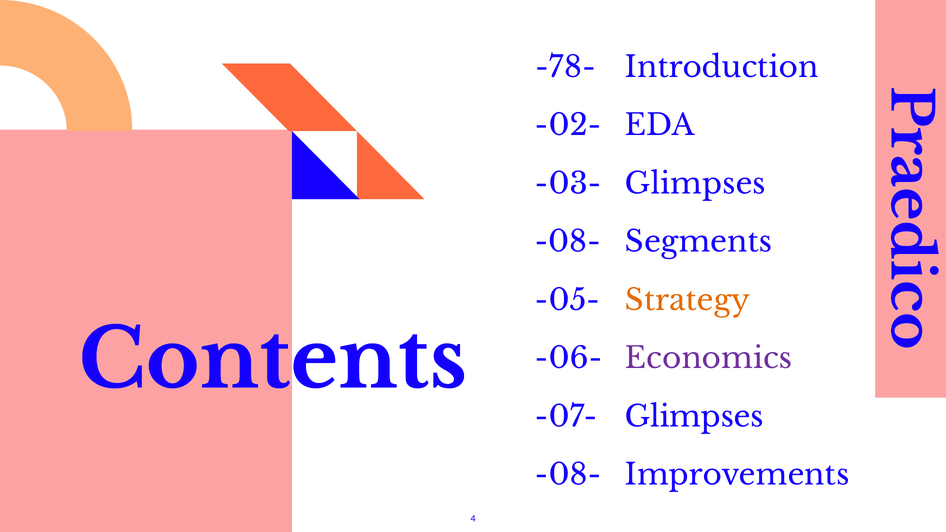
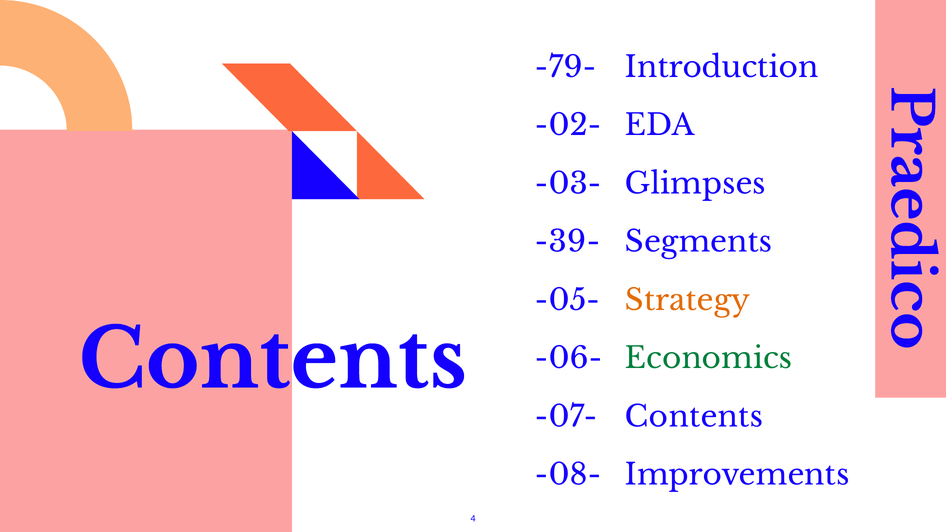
-78-: -78- -> -79-
-08- at (568, 242): -08- -> -39-
Economics colour: purple -> green
-07- Glimpses: Glimpses -> Contents
